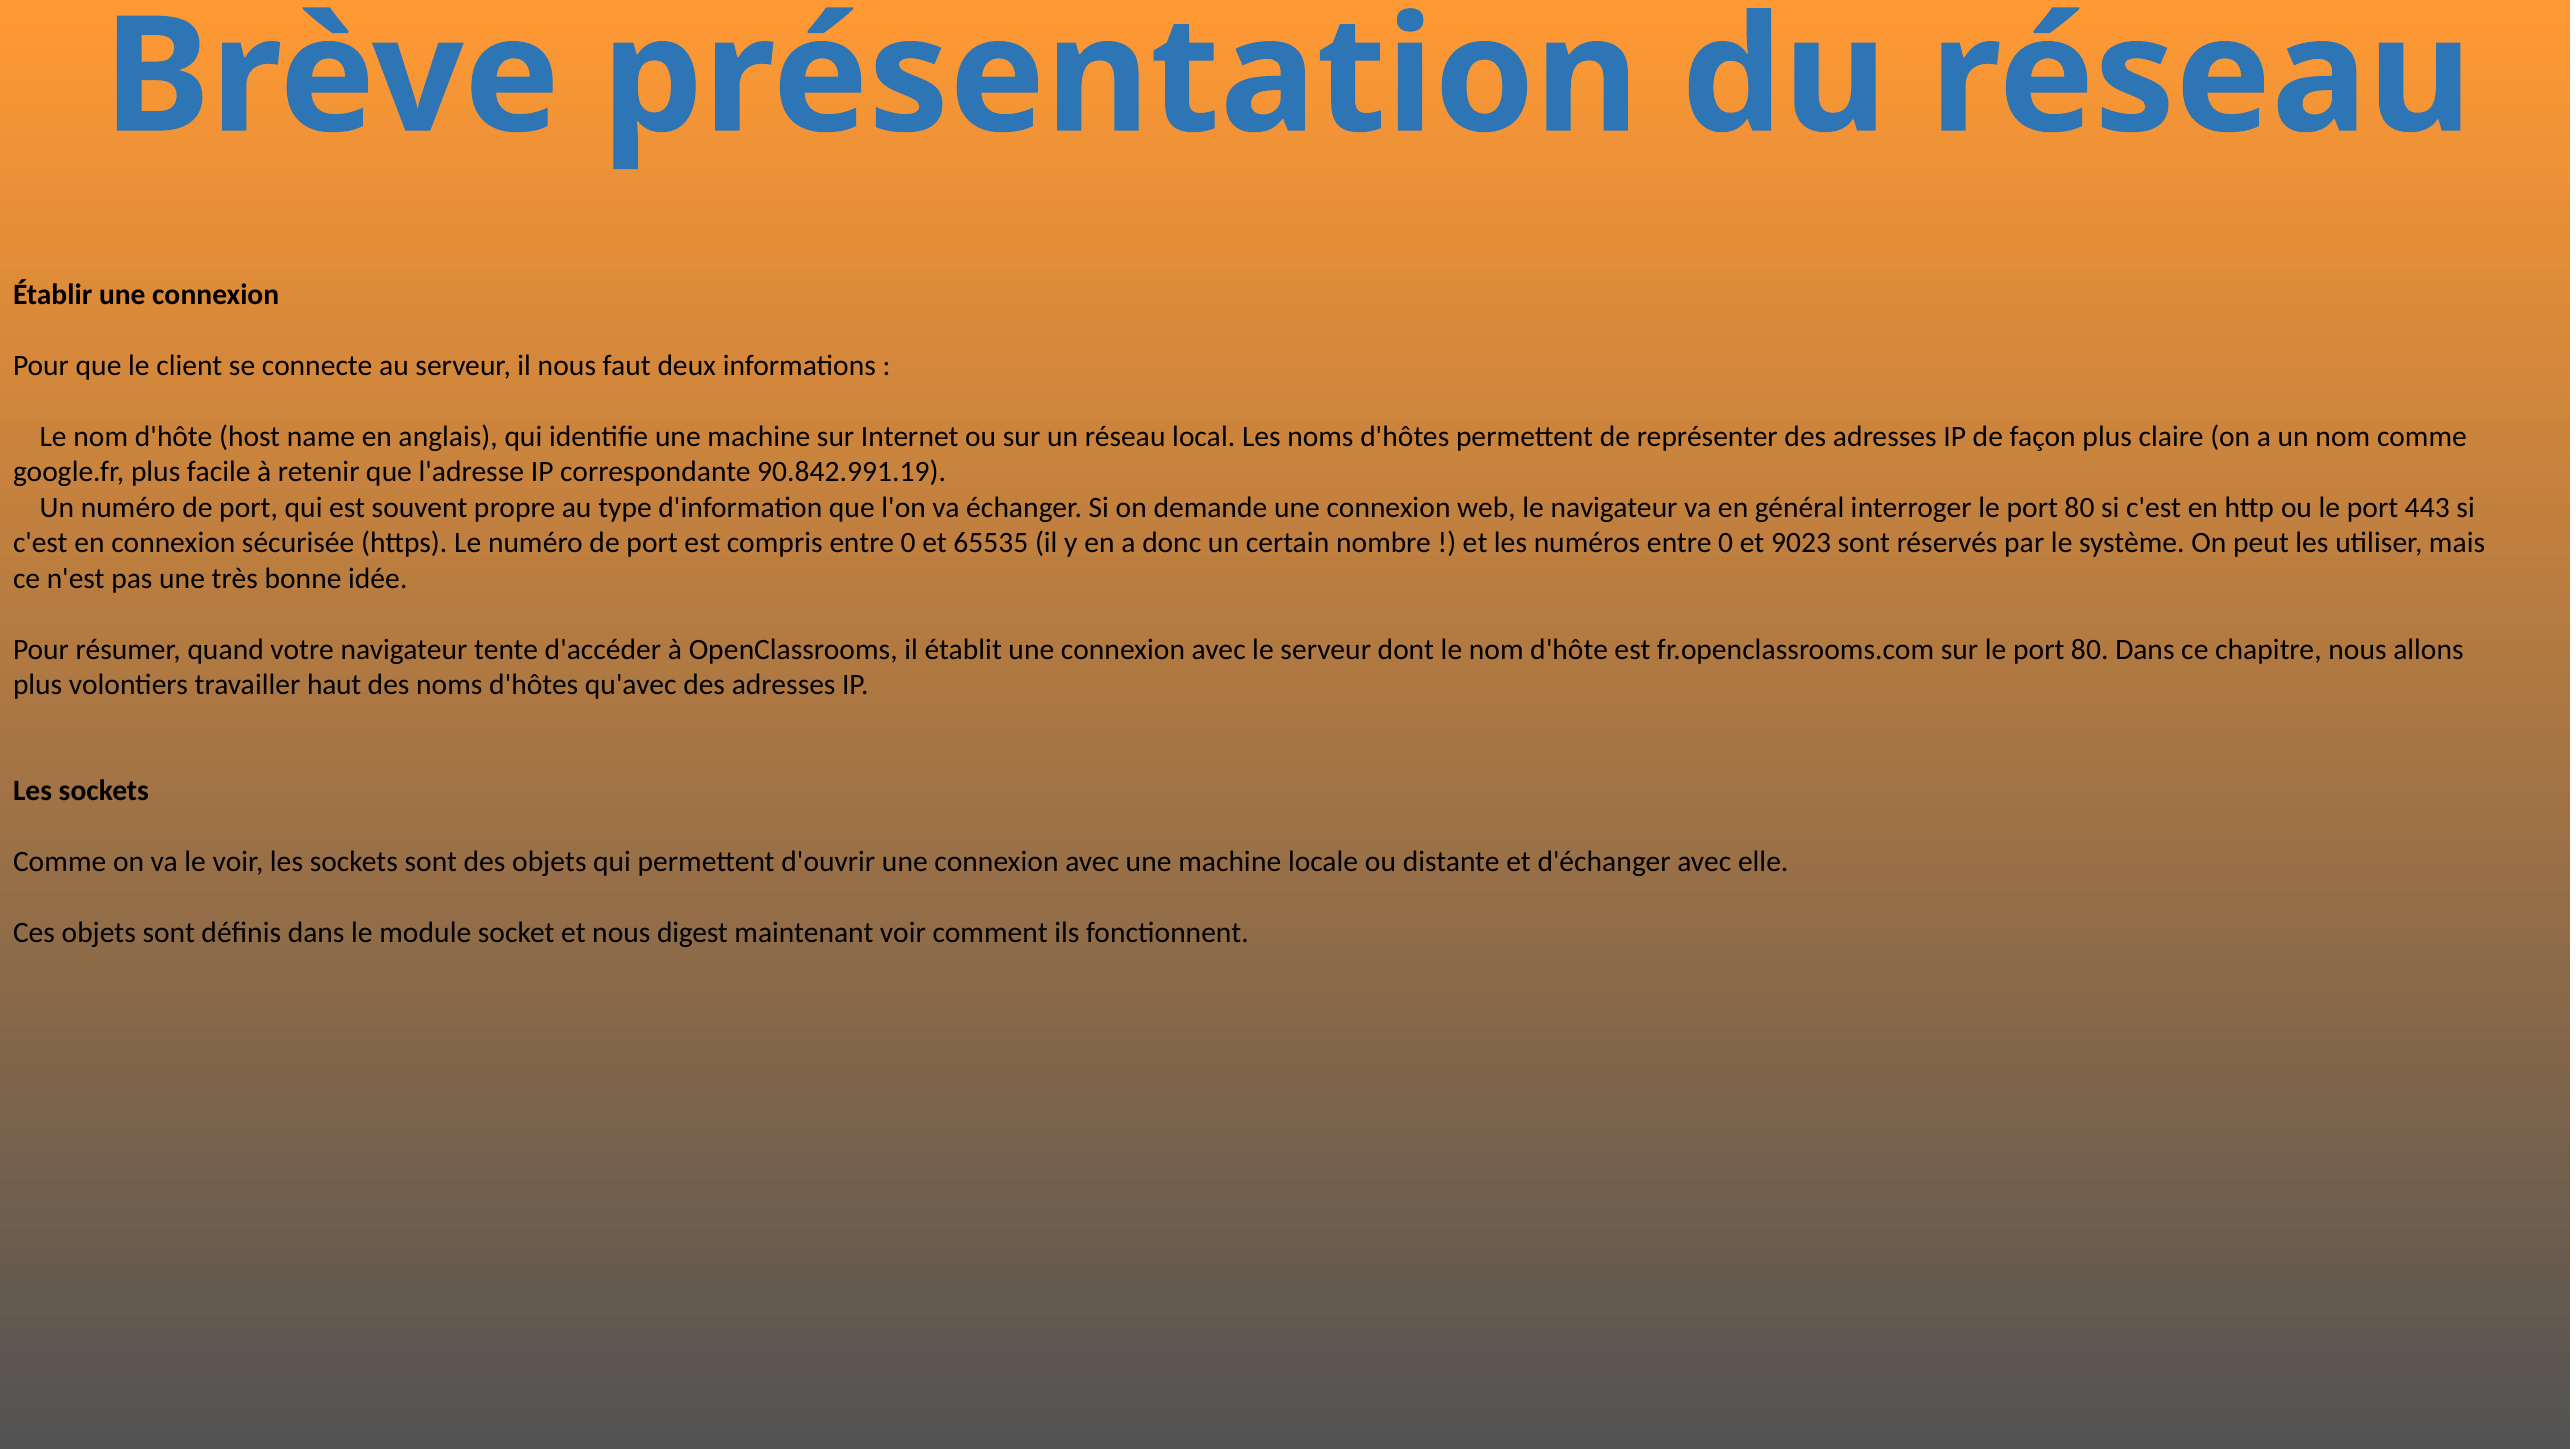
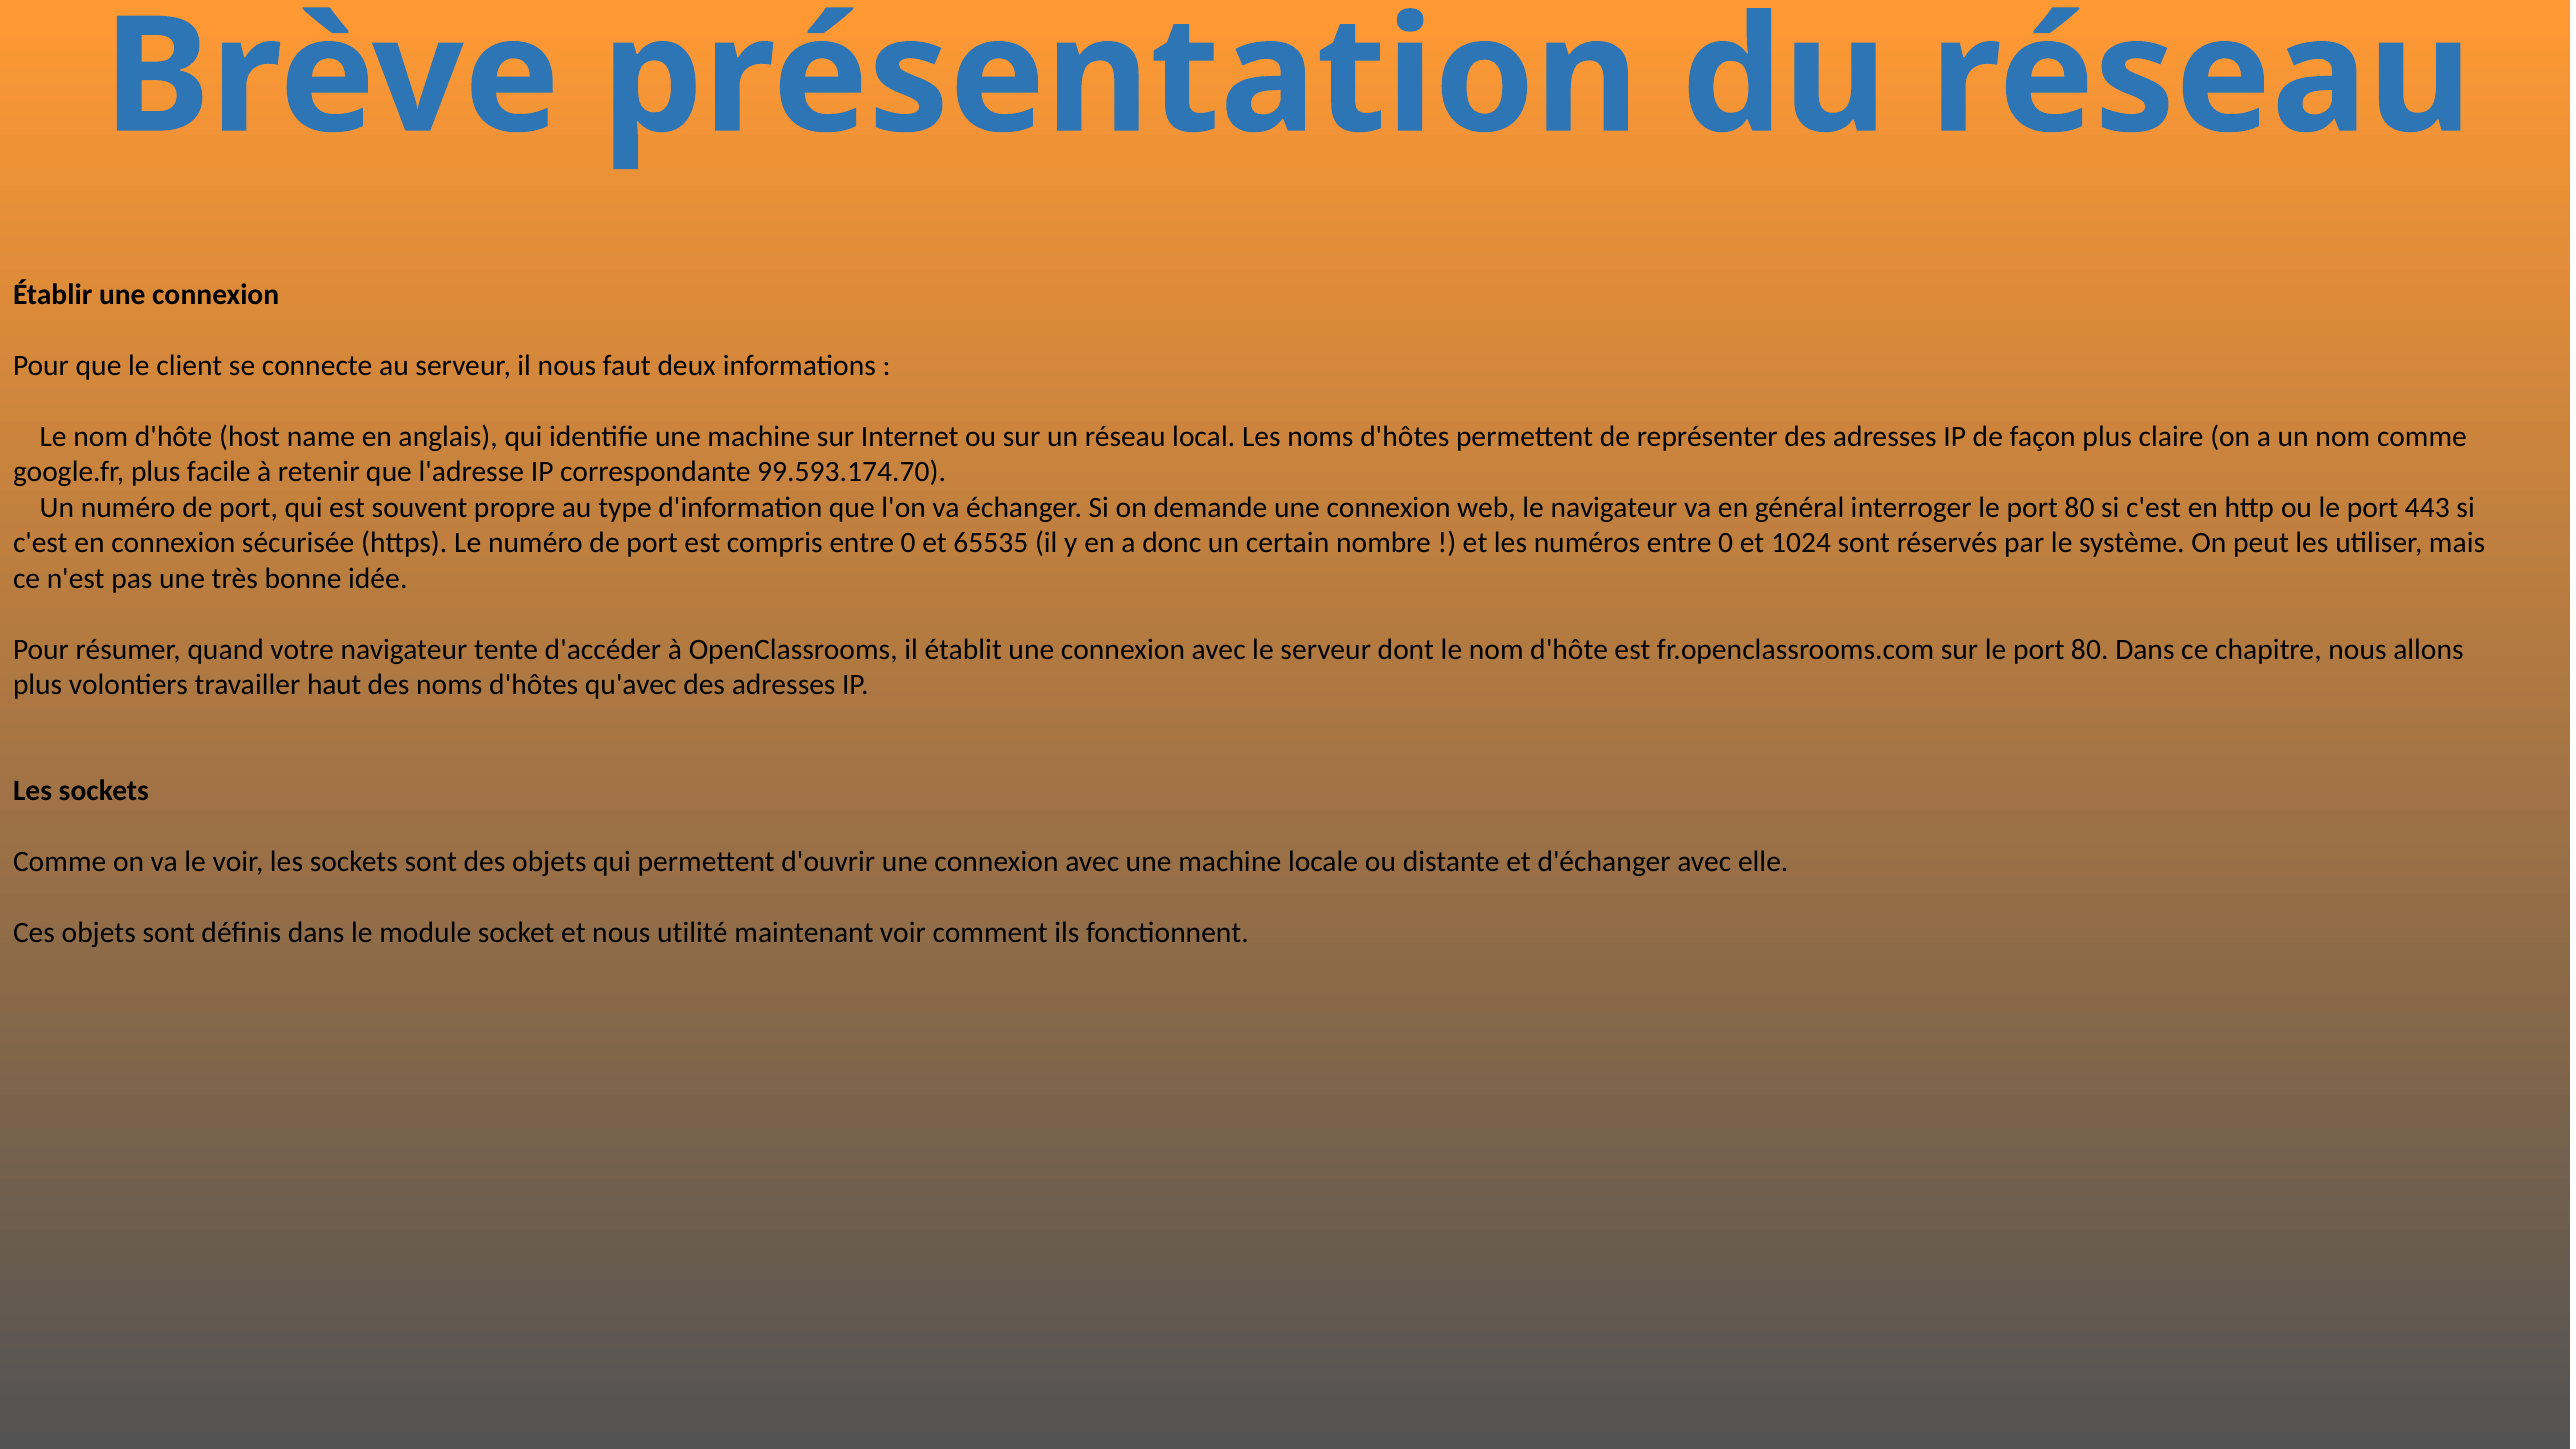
90.842.991.19: 90.842.991.19 -> 99.593.174.70
9023: 9023 -> 1024
digest: digest -> utilité
